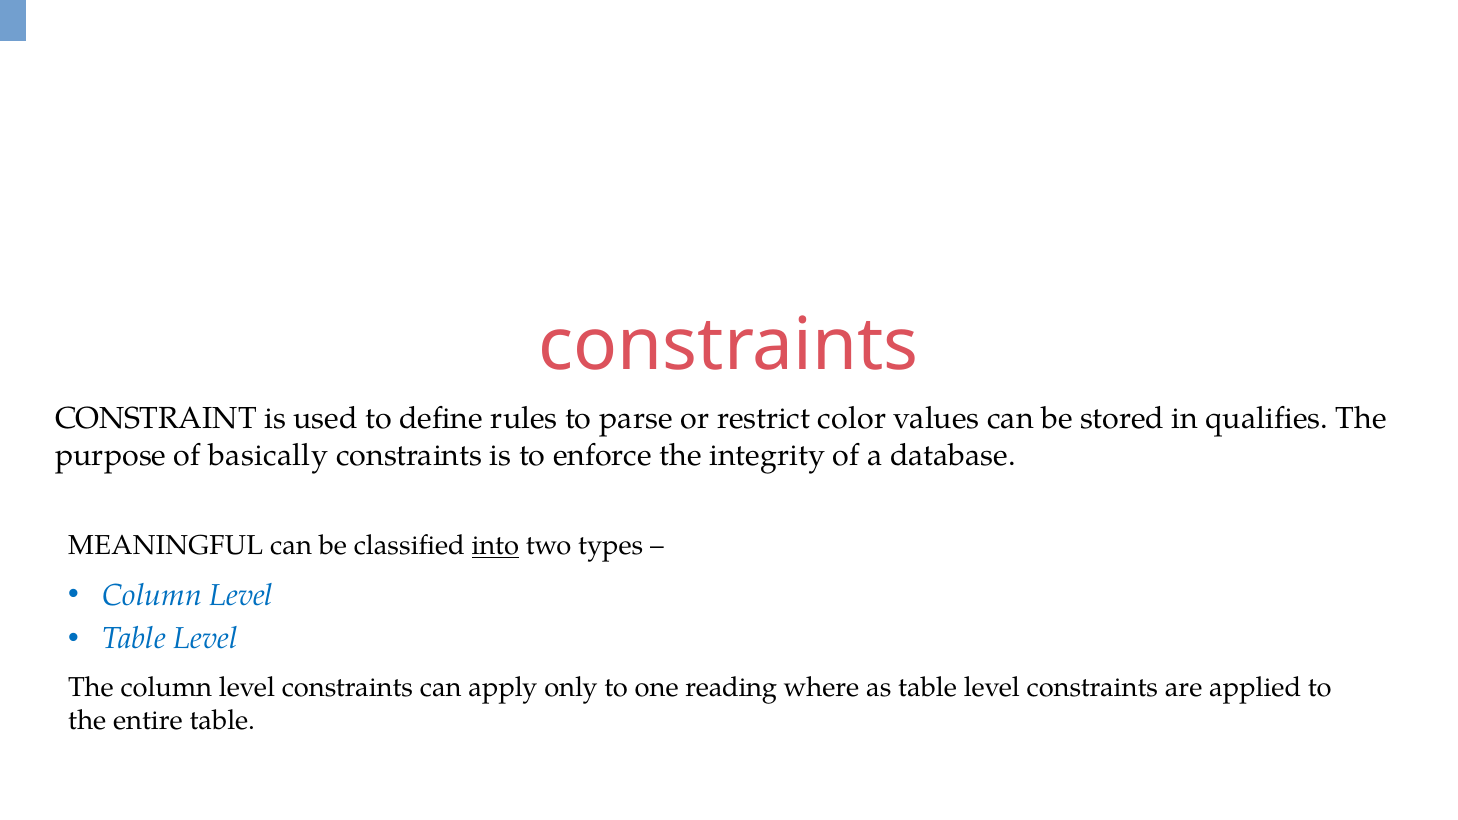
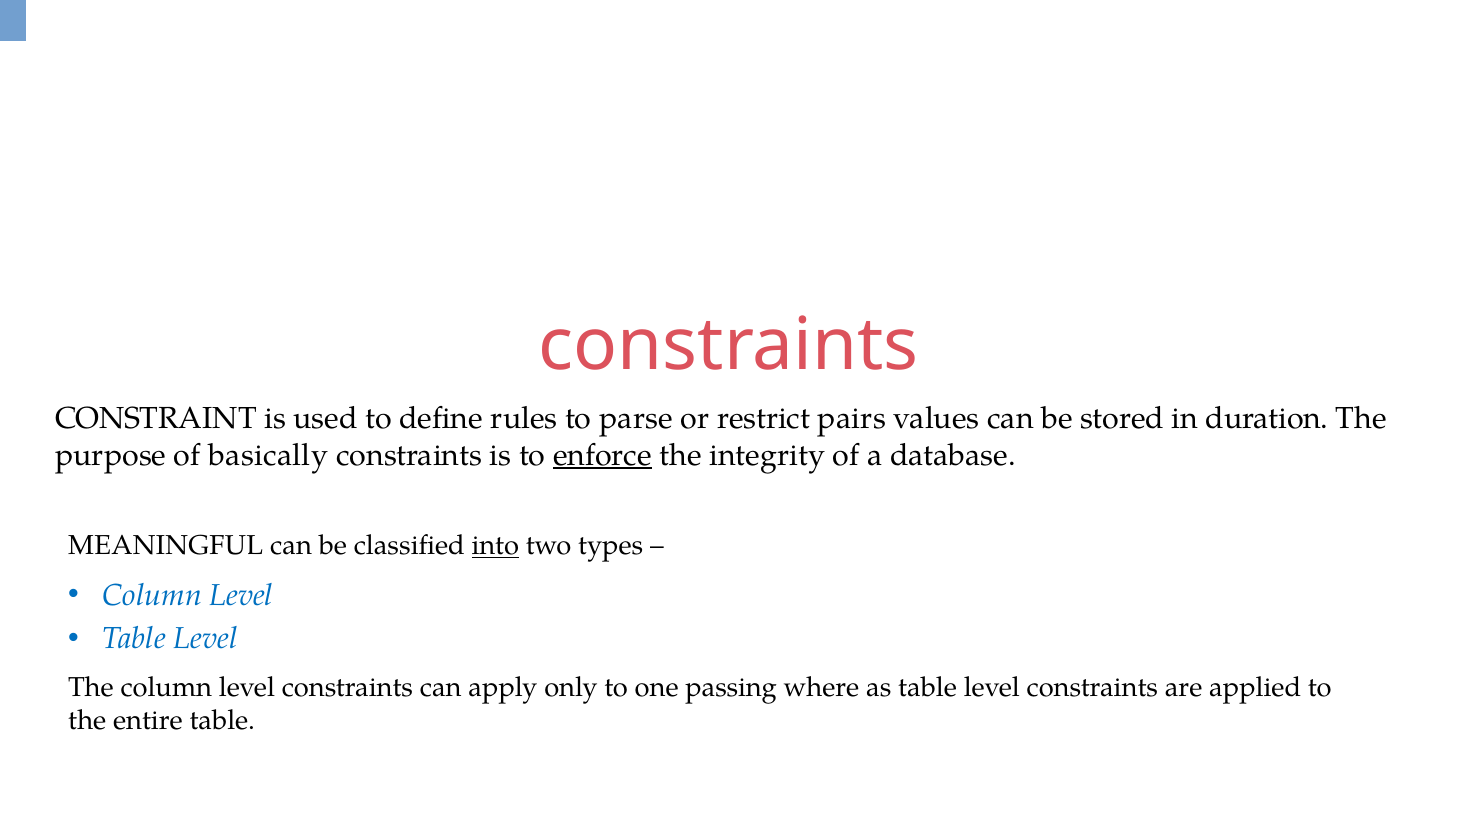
color: color -> pairs
qualifies: qualifies -> duration
enforce underline: none -> present
reading: reading -> passing
